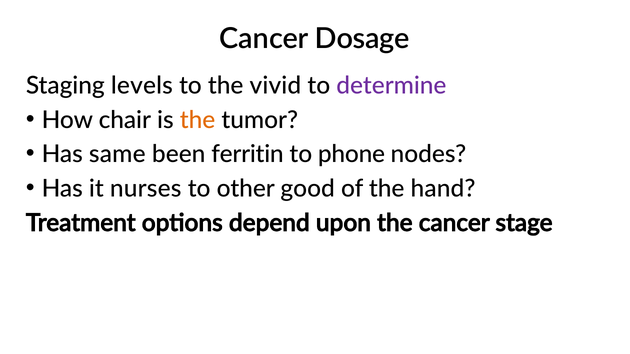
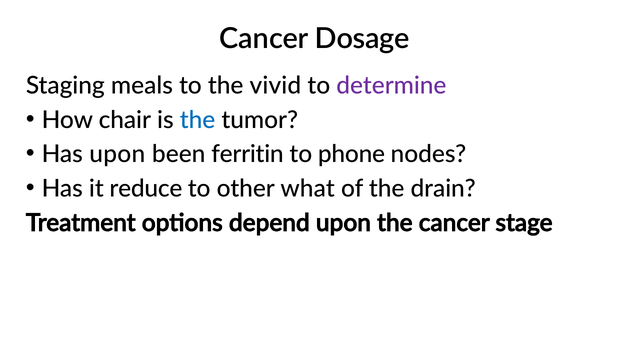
levels: levels -> meals
the at (198, 120) colour: orange -> blue
Has same: same -> upon
nurses: nurses -> reduce
good: good -> what
hand: hand -> drain
